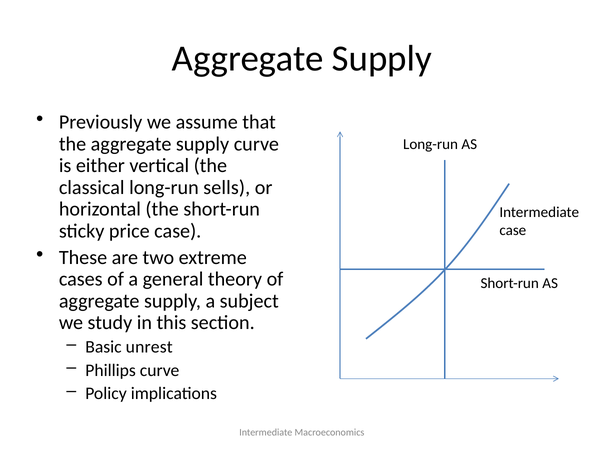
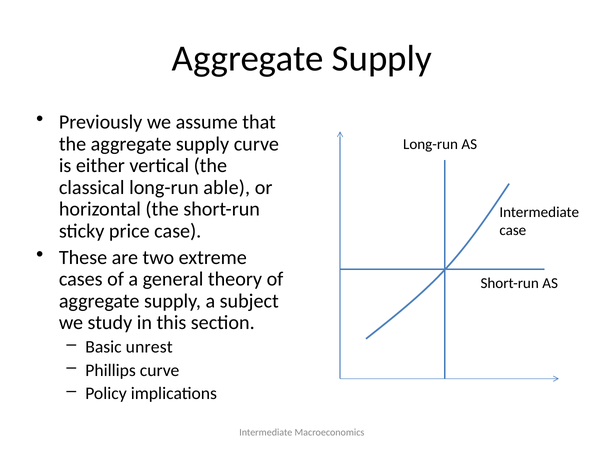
sells: sells -> able
